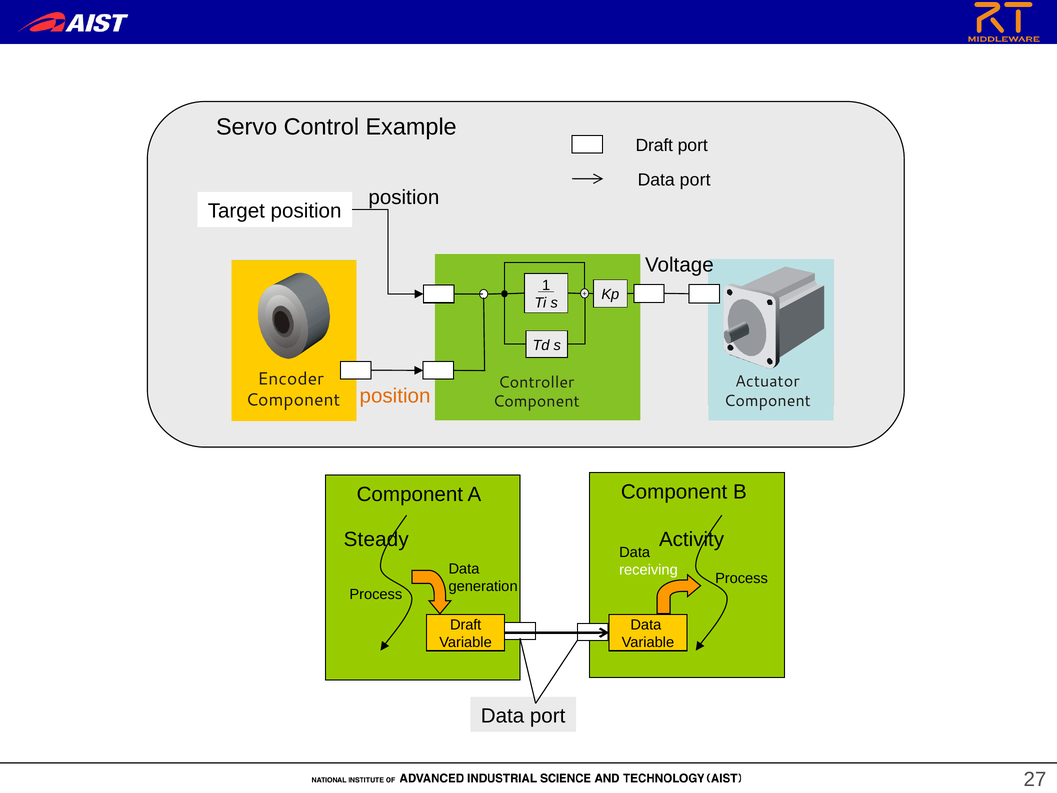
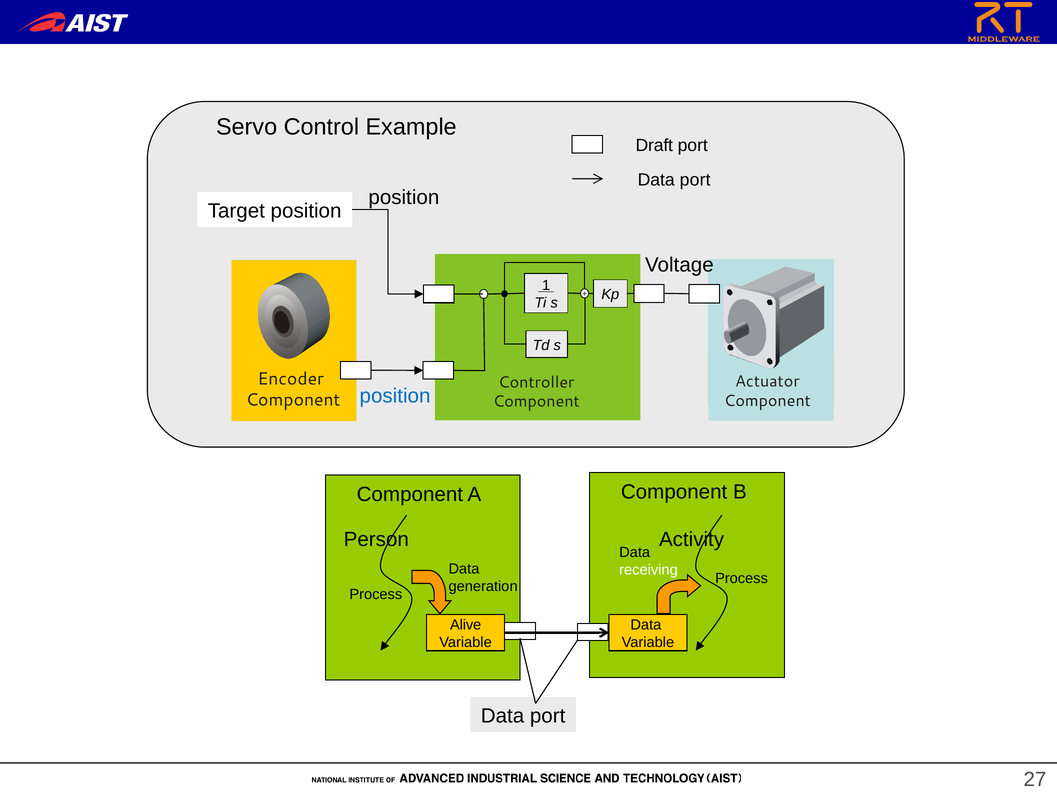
position at (395, 396) colour: orange -> blue
Steady: Steady -> Person
Draft at (466, 625): Draft -> Alive
